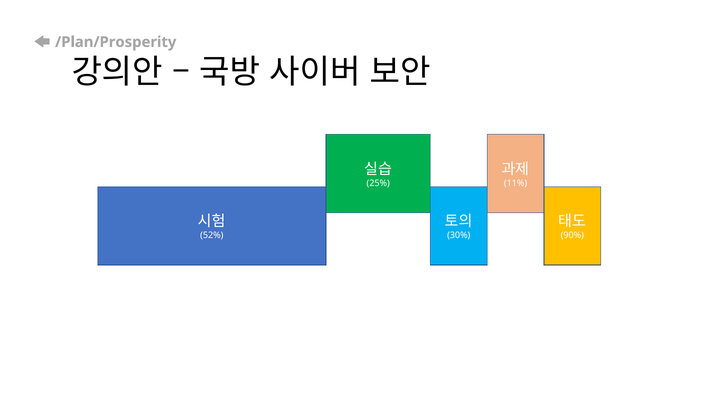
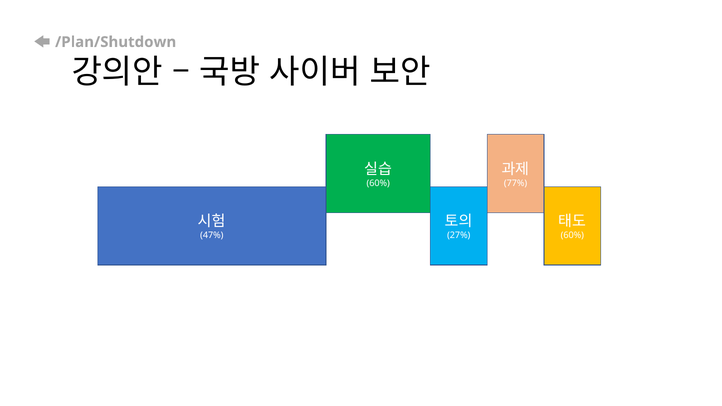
/Plan/Prosperity: /Plan/Prosperity -> /Plan/Shutdown
25% at (378, 183): 25% -> 60%
11%: 11% -> 77%
52%: 52% -> 47%
30%: 30% -> 27%
90% at (572, 236): 90% -> 60%
